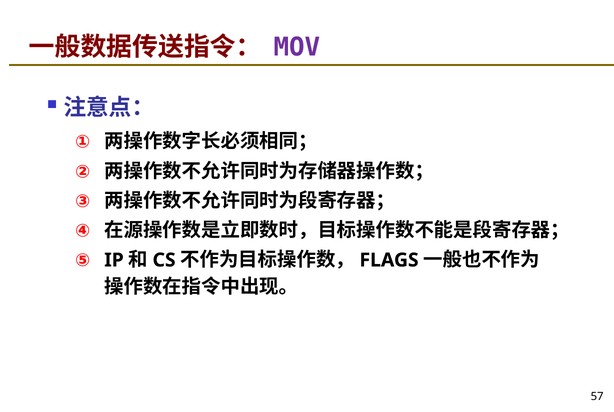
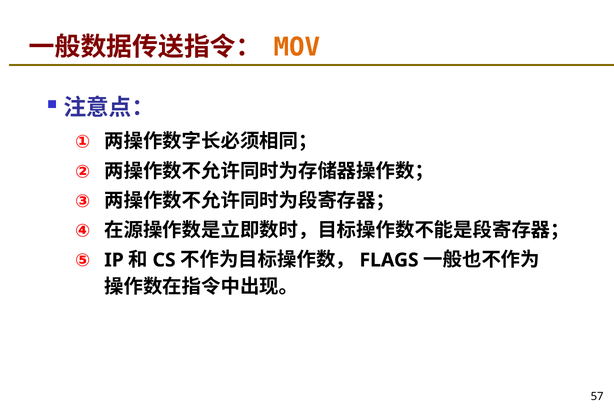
MOV colour: purple -> orange
